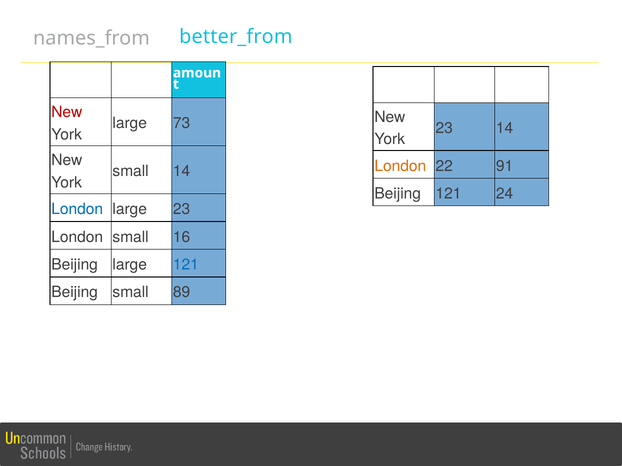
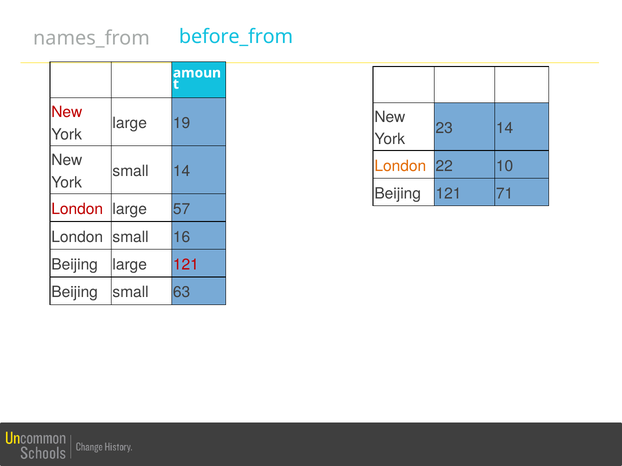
better_from: better_from -> before_from
73: 73 -> 19
91: 91 -> 10
24: 24 -> 71
London at (77, 209) colour: blue -> red
large 23: 23 -> 57
121 at (186, 265) colour: blue -> red
89: 89 -> 63
